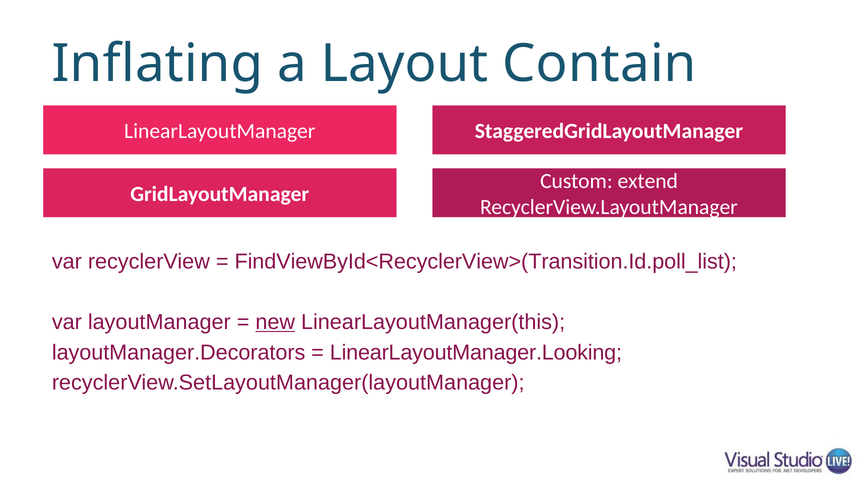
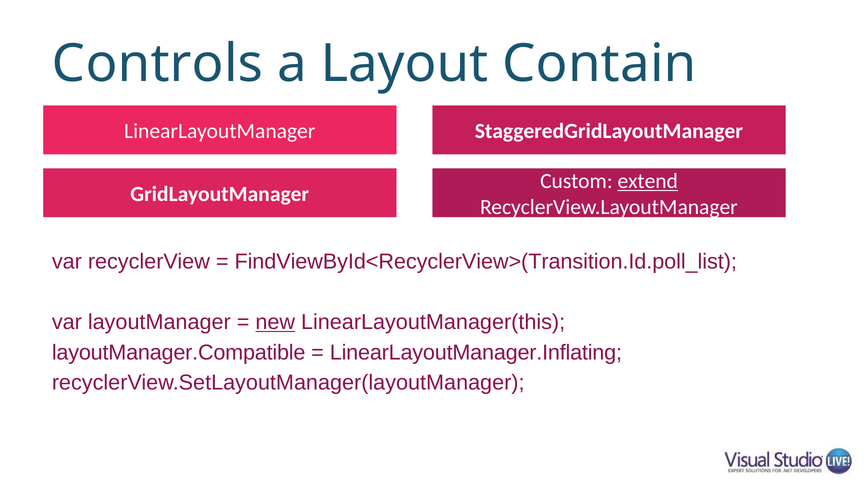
Inflating: Inflating -> Controls
extend underline: none -> present
layoutManager.Decorators: layoutManager.Decorators -> layoutManager.Compatible
LinearLayoutManager.Looking: LinearLayoutManager.Looking -> LinearLayoutManager.Inflating
